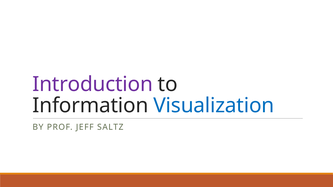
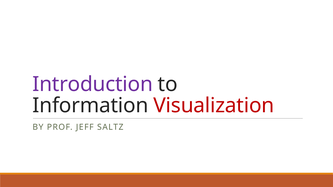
Visualization colour: blue -> red
